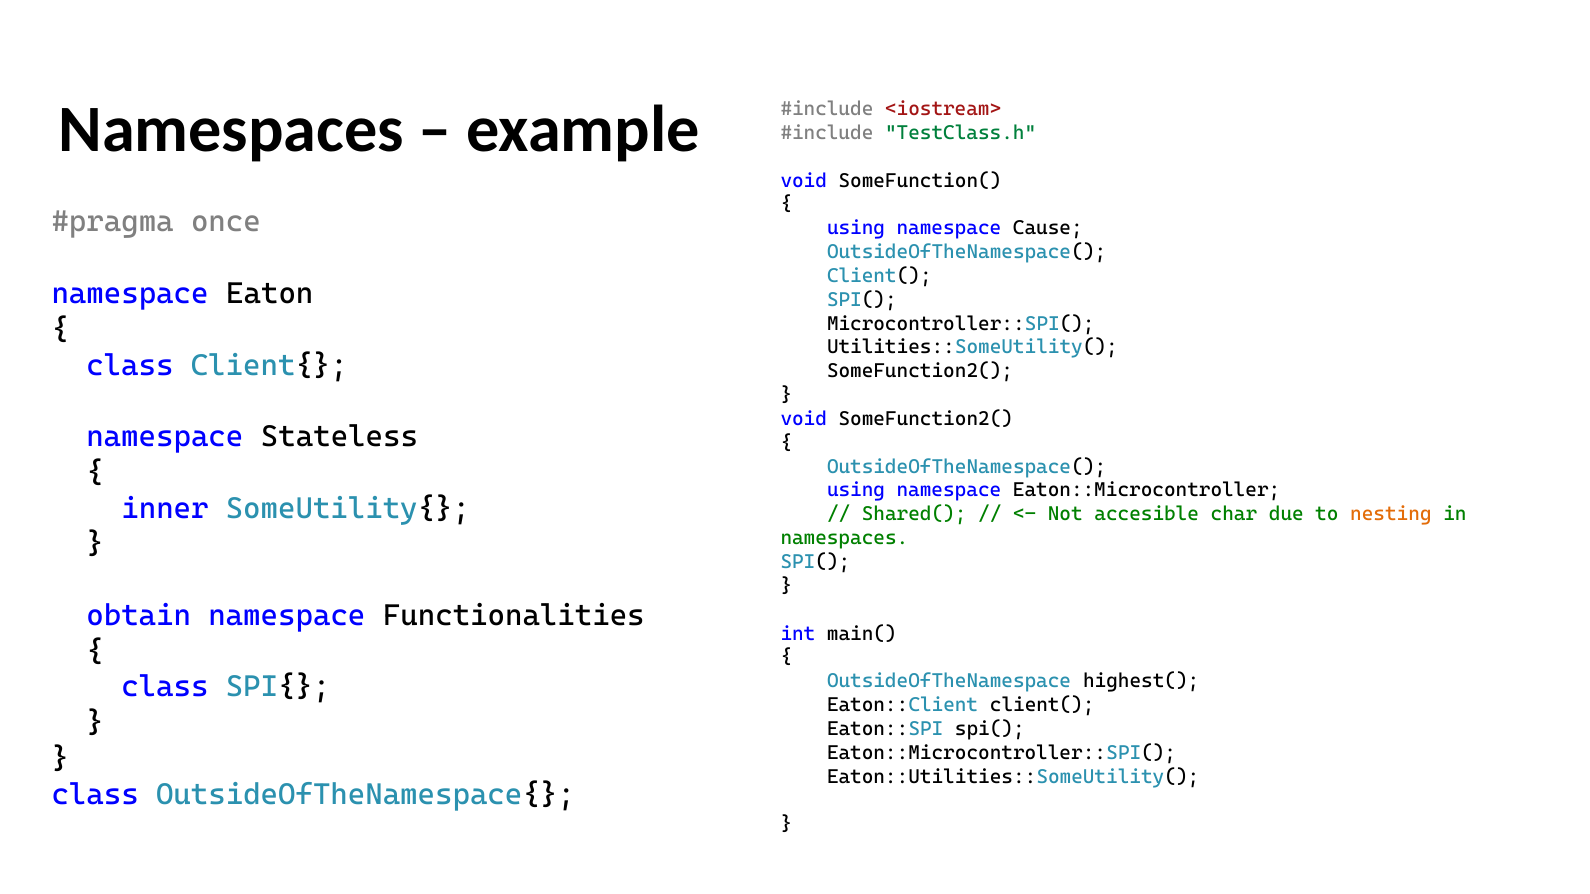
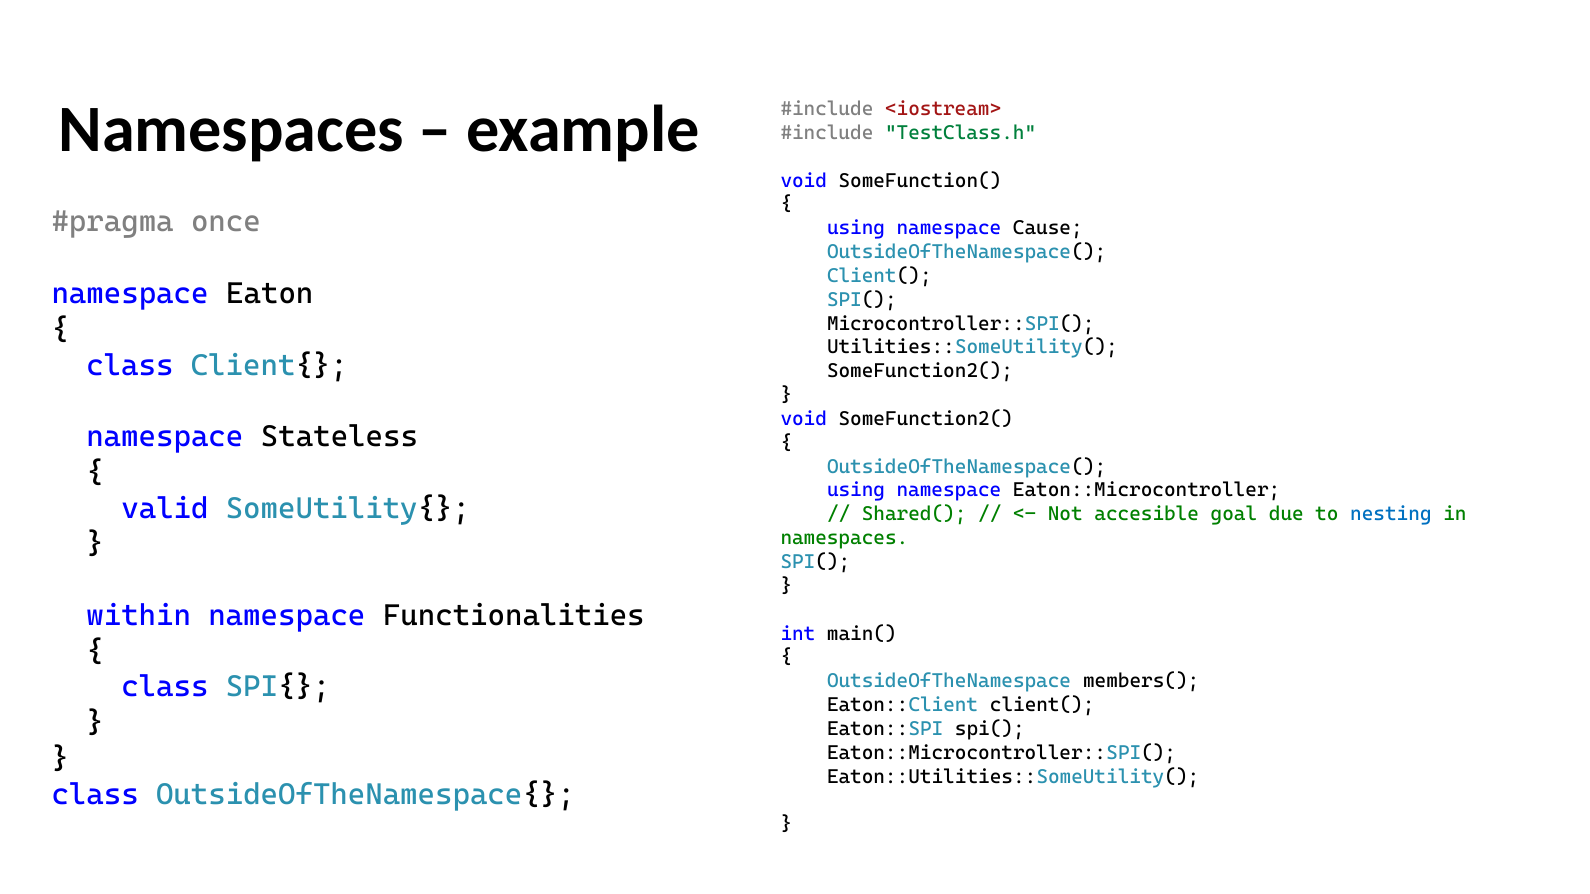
inner: inner -> valid
char: char -> goal
nesting colour: orange -> blue
obtain: obtain -> within
highest(: highest( -> members(
